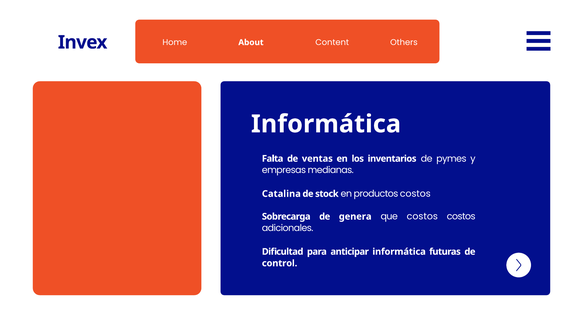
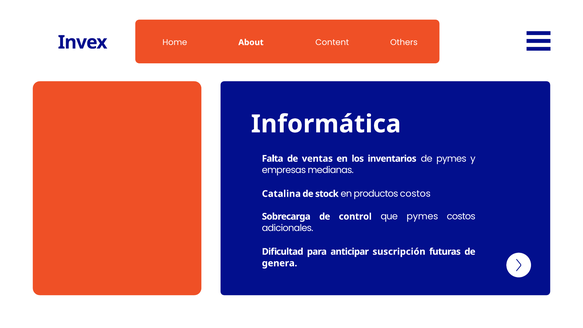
genera: genera -> control
que costos: costos -> pymes
anticipar informática: informática -> suscripción
control: control -> genera
